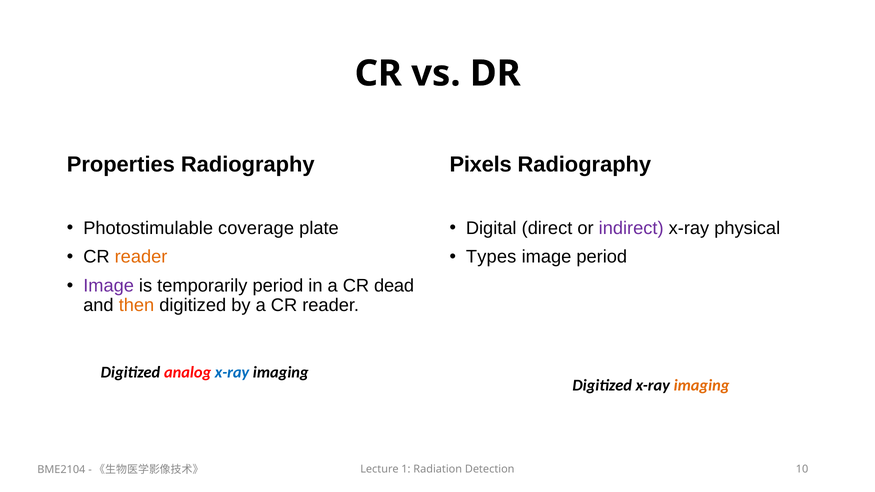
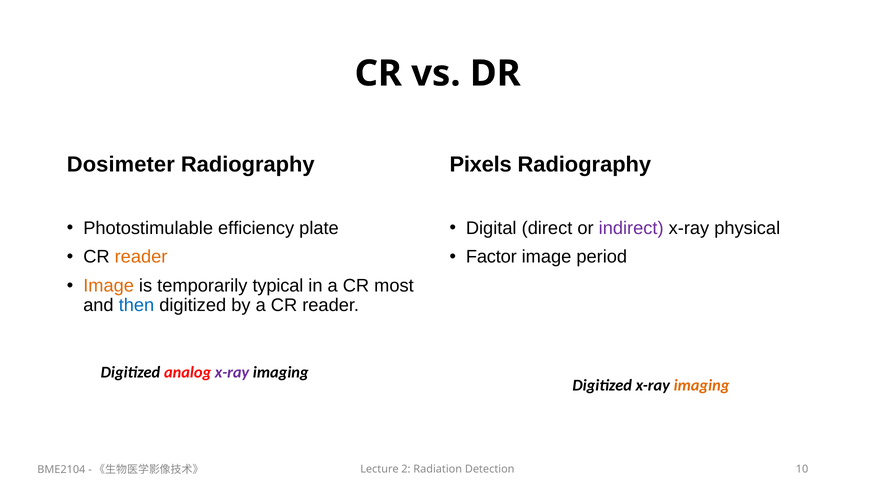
Properties: Properties -> Dosimeter
coverage: coverage -> efficiency
Types: Types -> Factor
Image at (109, 286) colour: purple -> orange
temporarily period: period -> typical
dead: dead -> most
then colour: orange -> blue
x-ray at (232, 372) colour: blue -> purple
1: 1 -> 2
